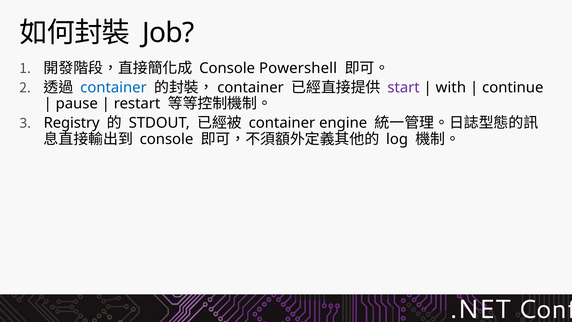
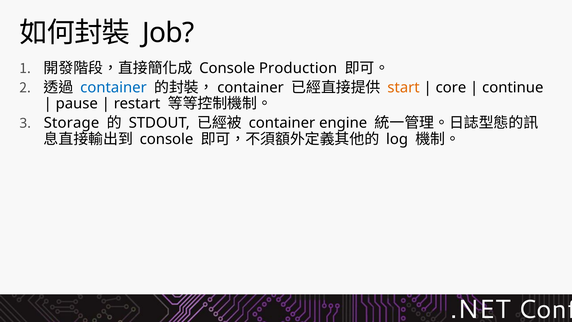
Powershell: Powershell -> Production
start colour: purple -> orange
with: with -> core
Registry: Registry -> Storage
